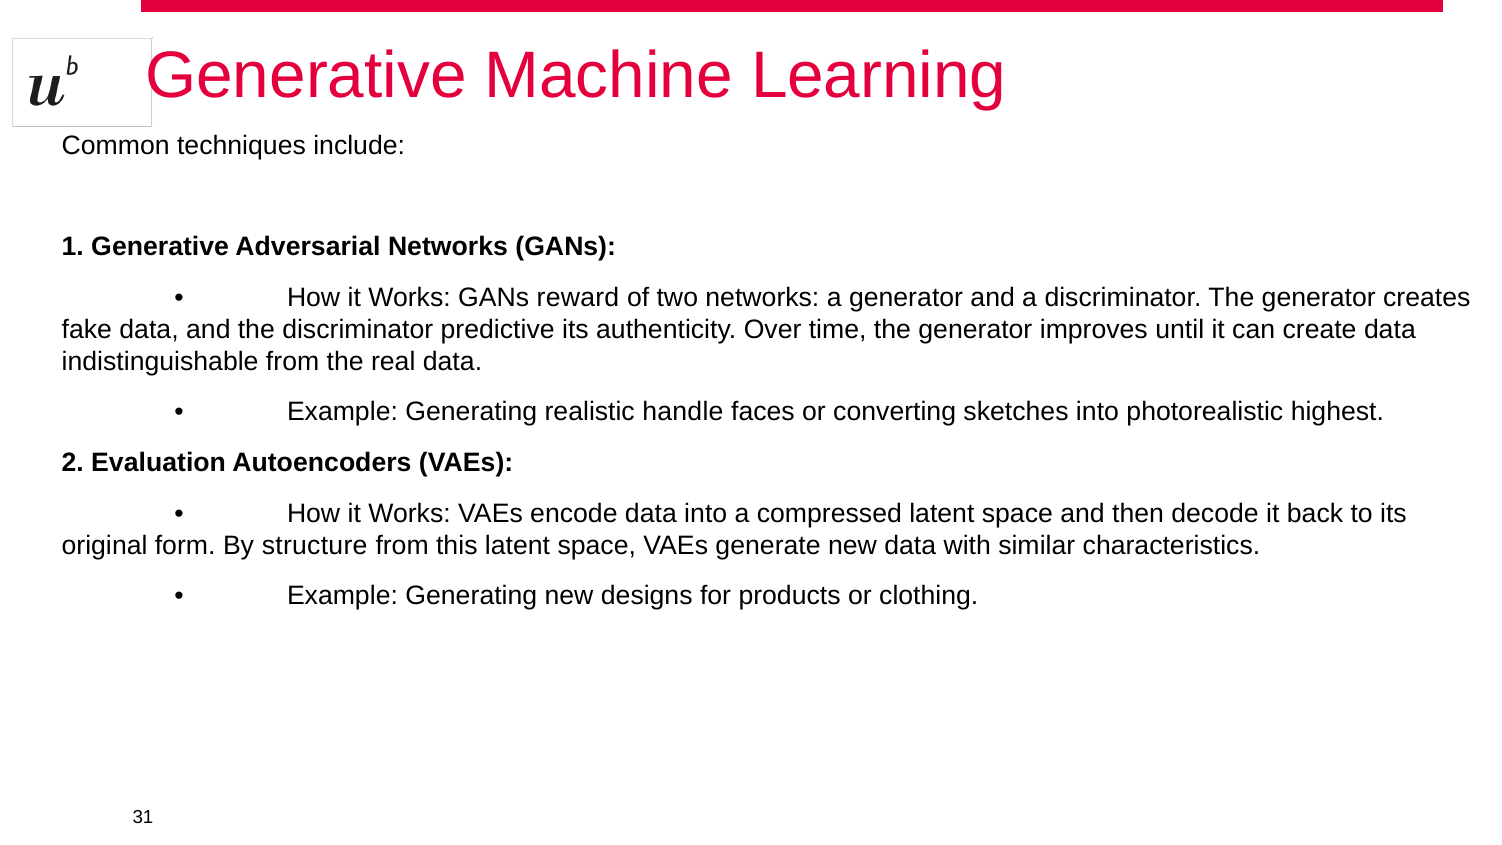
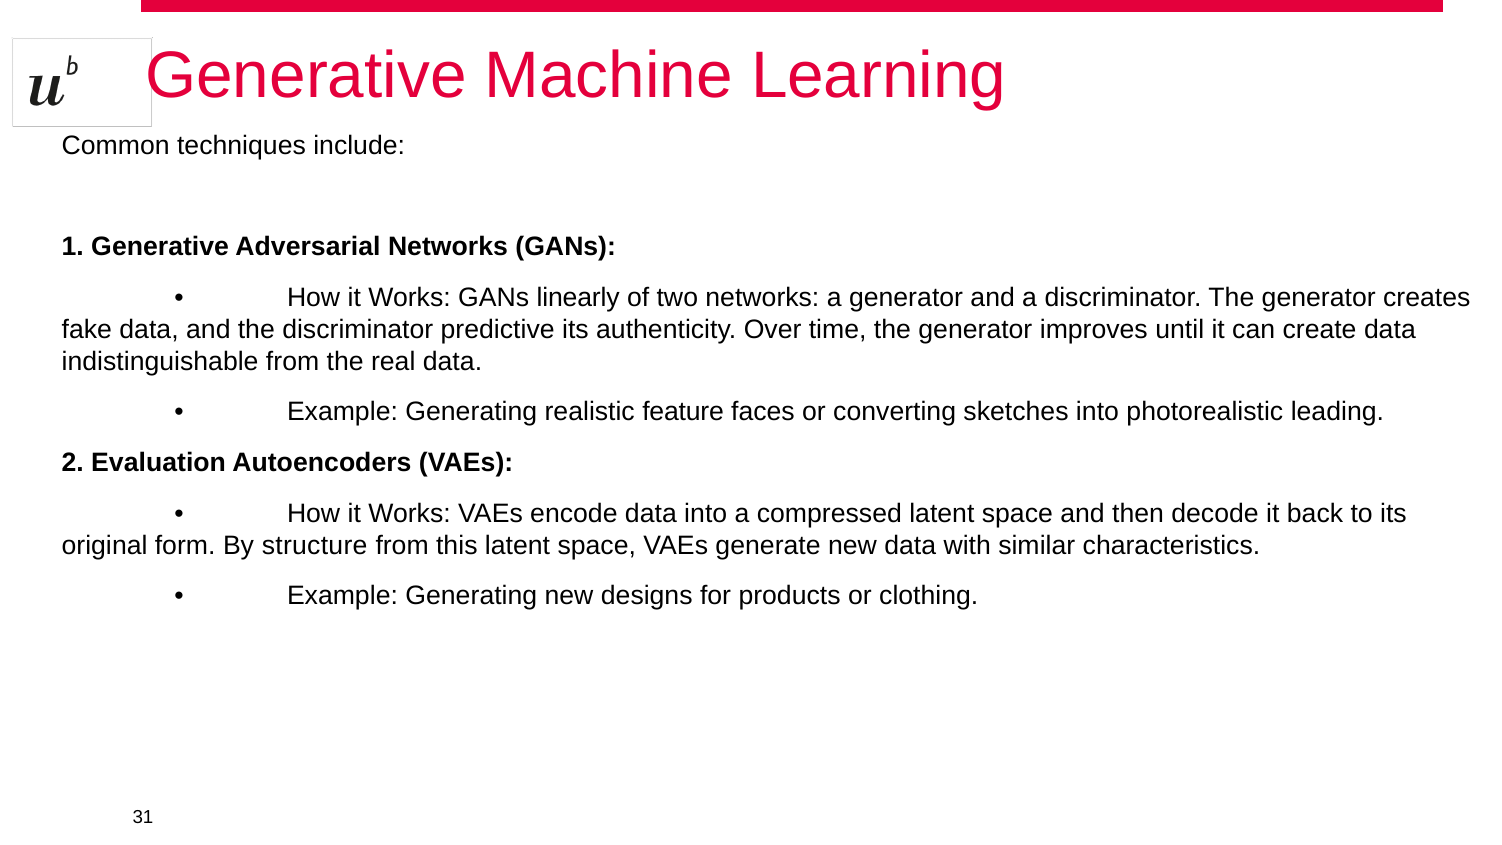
reward: reward -> linearly
handle: handle -> feature
highest: highest -> leading
